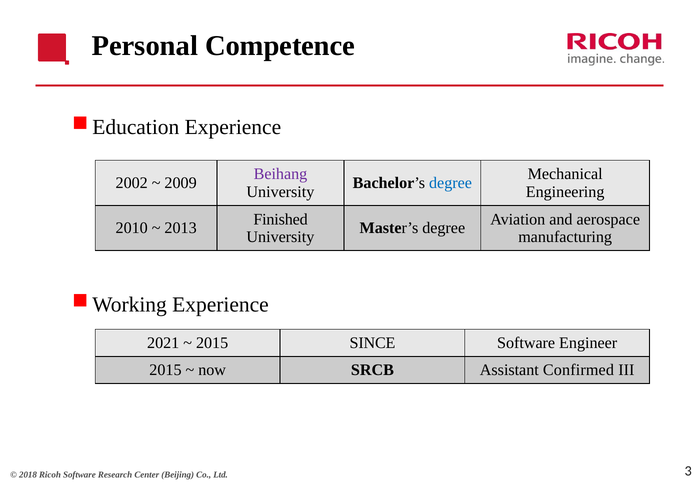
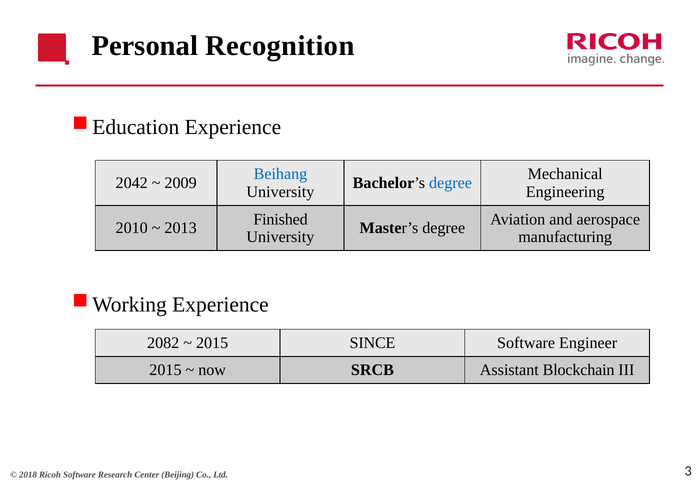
Competence: Competence -> Recognition
Beihang colour: purple -> blue
2002: 2002 -> 2042
2021: 2021 -> 2082
Confirmed: Confirmed -> Blockchain
